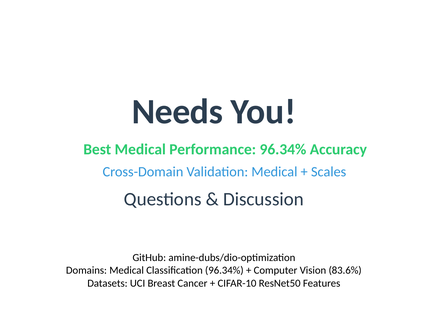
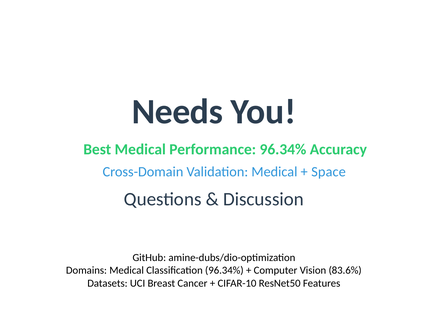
Scales: Scales -> Space
